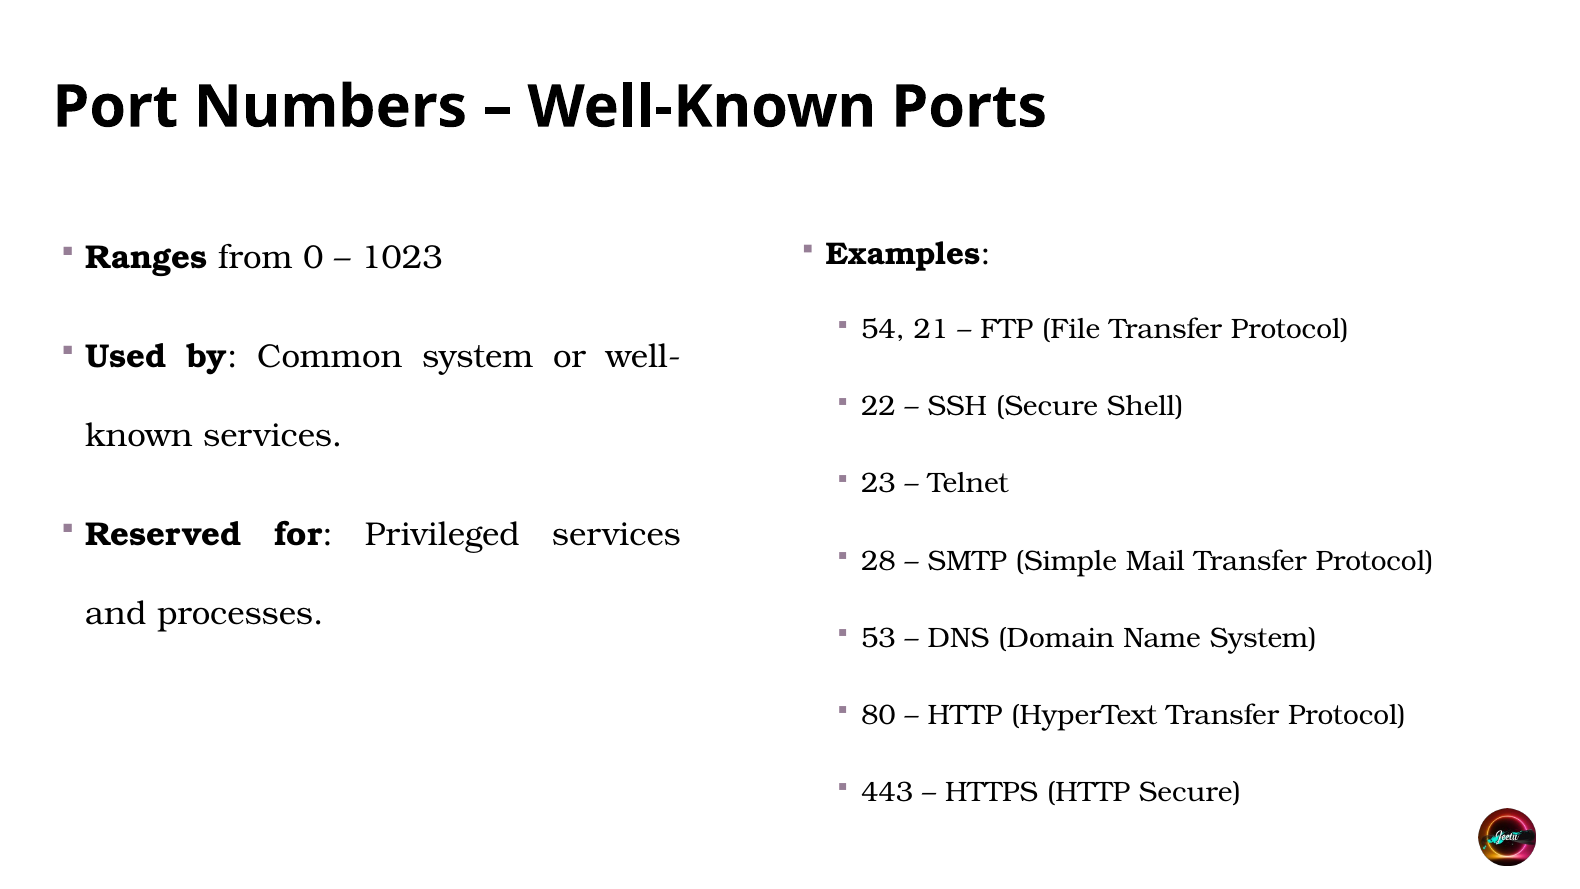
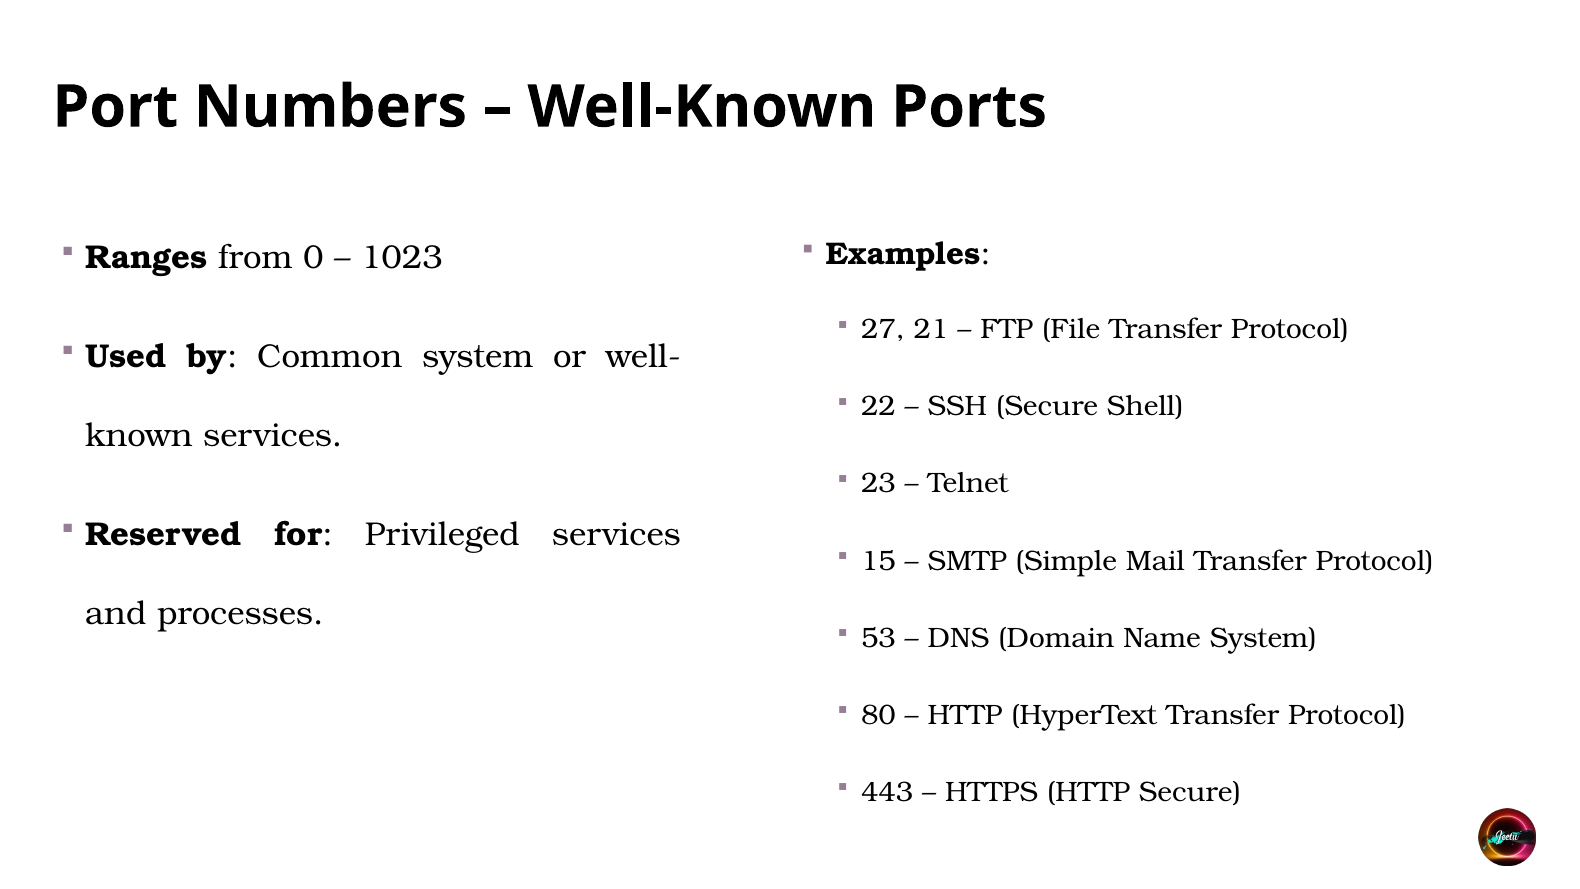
54: 54 -> 27
28: 28 -> 15
